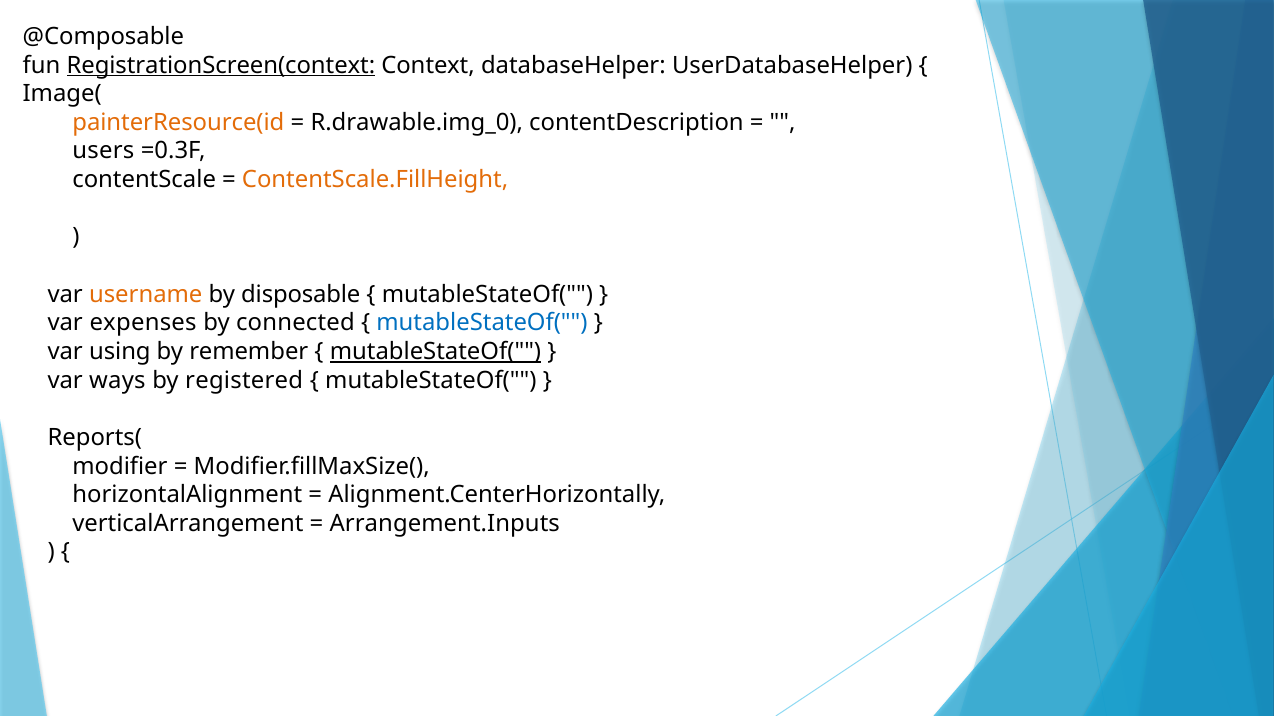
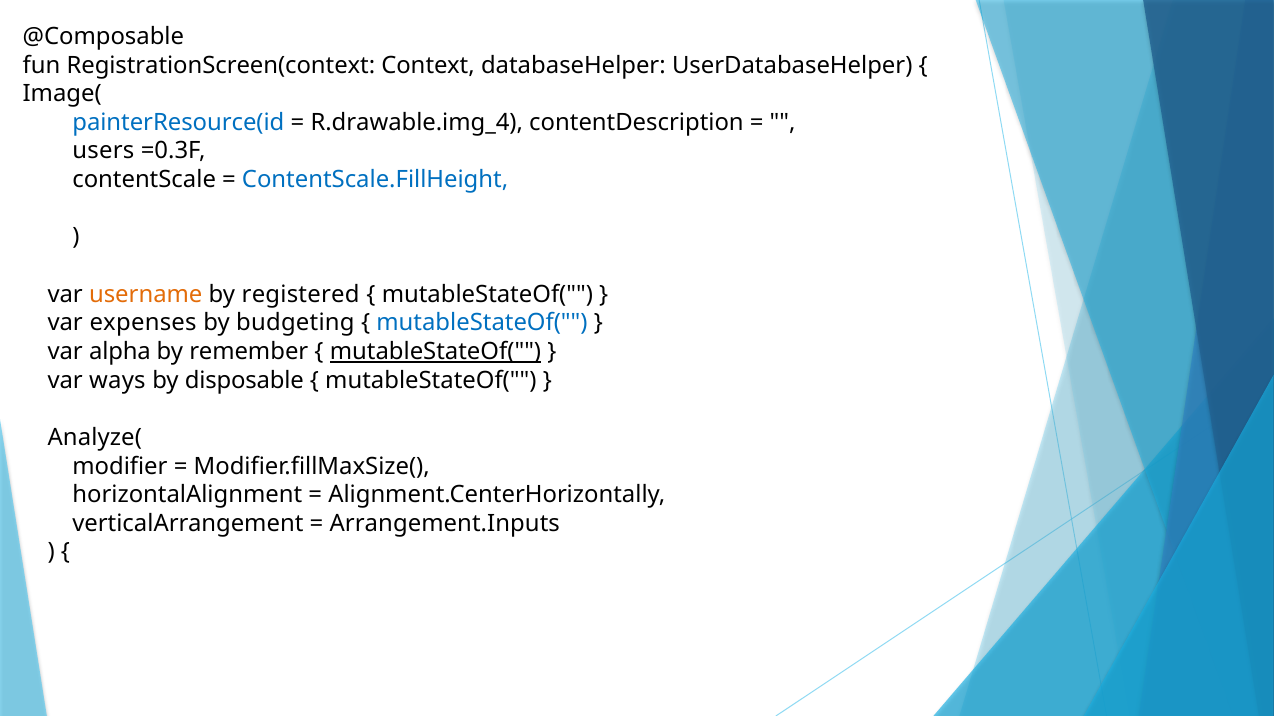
RegistrationScreen(context underline: present -> none
painterResource(id colour: orange -> blue
R.drawable.img_0: R.drawable.img_0 -> R.drawable.img_4
ContentScale.FillHeight colour: orange -> blue
disposable: disposable -> registered
connected: connected -> budgeting
using: using -> alpha
registered: registered -> disposable
Reports(: Reports( -> Analyze(
